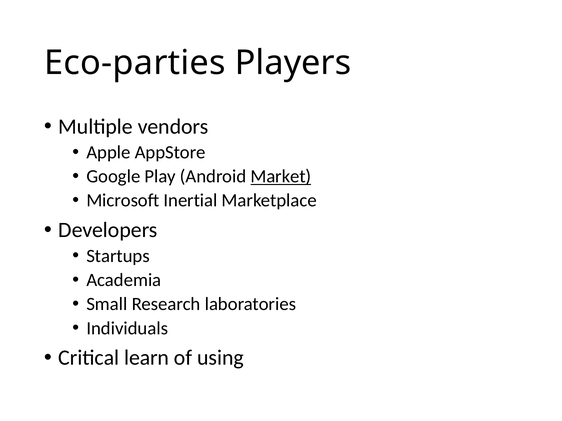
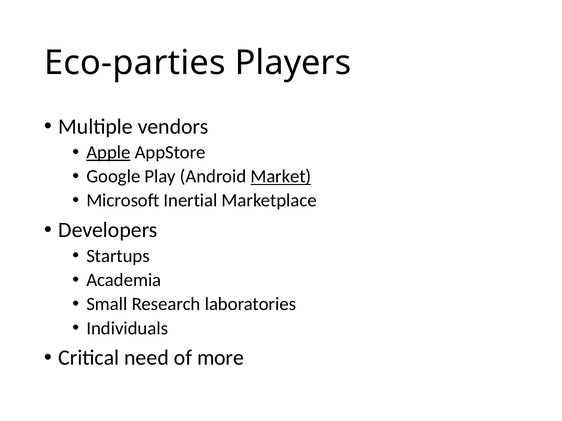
Apple underline: none -> present
learn: learn -> need
using: using -> more
